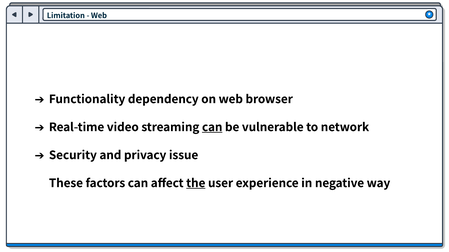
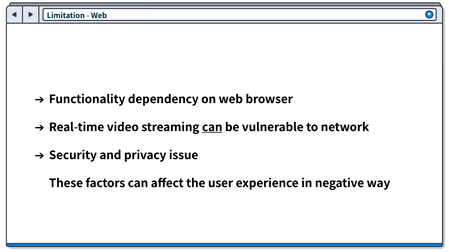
the underline: present -> none
